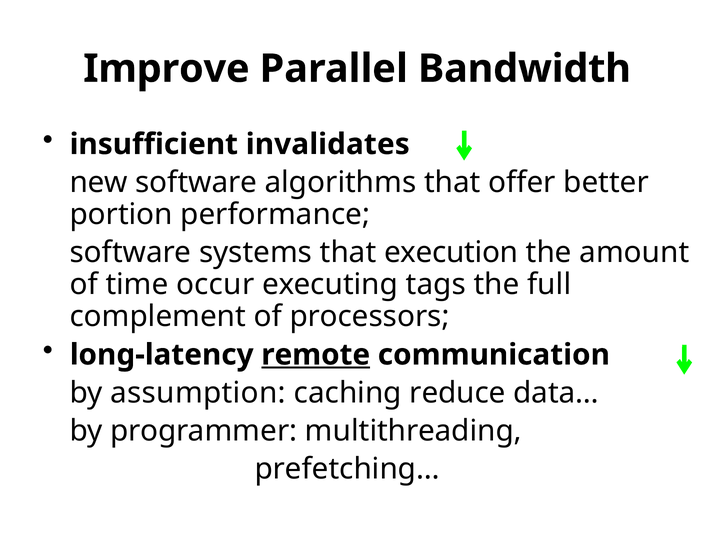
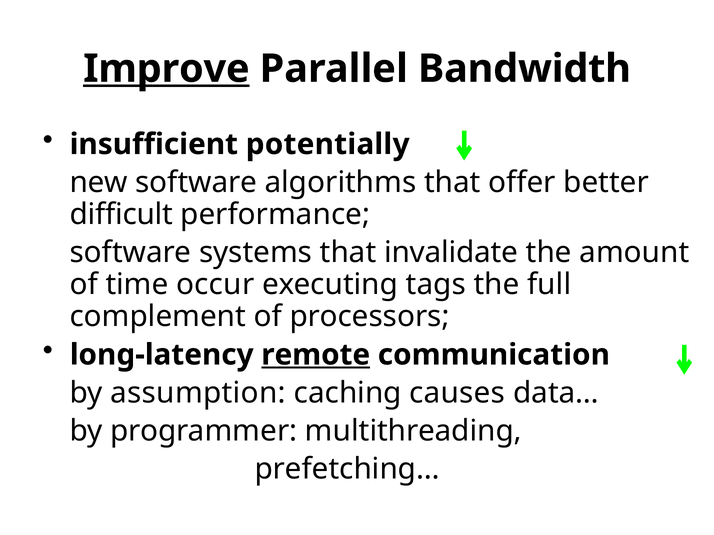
Improve underline: none -> present
invalidates: invalidates -> potentially
portion: portion -> difficult
execution: execution -> invalidate
reduce: reduce -> causes
